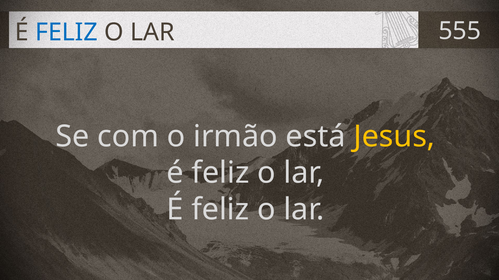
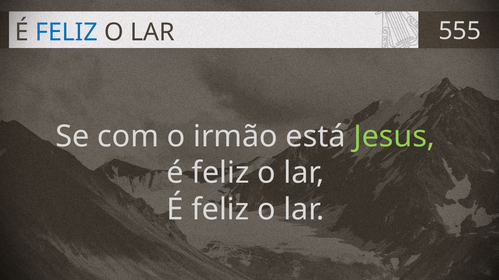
Jesus colour: yellow -> light green
